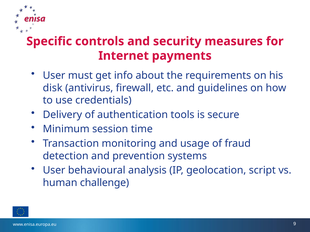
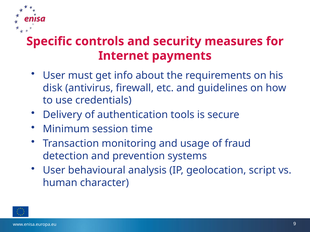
challenge: challenge -> character
